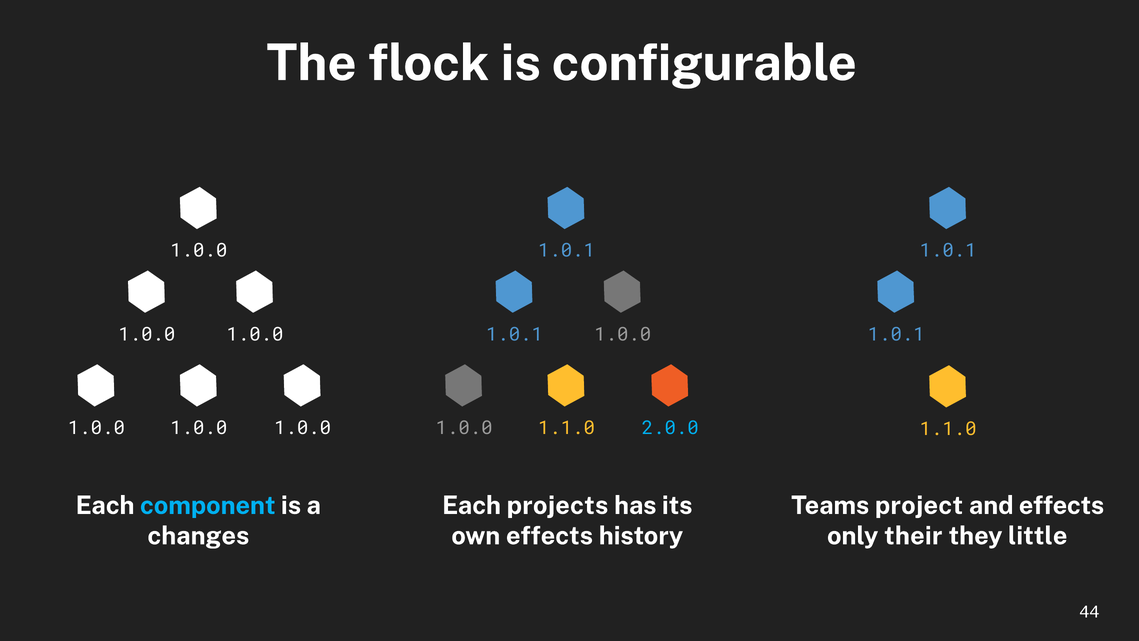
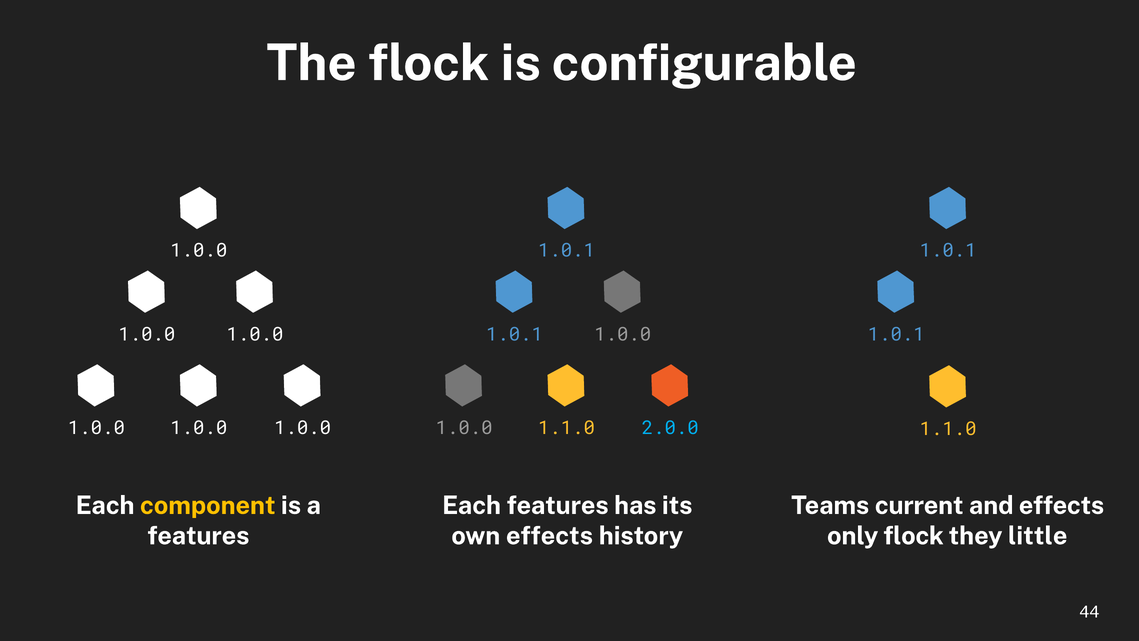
component colour: light blue -> yellow
Each projects: projects -> features
project: project -> current
changes at (198, 536): changes -> features
only their: their -> flock
